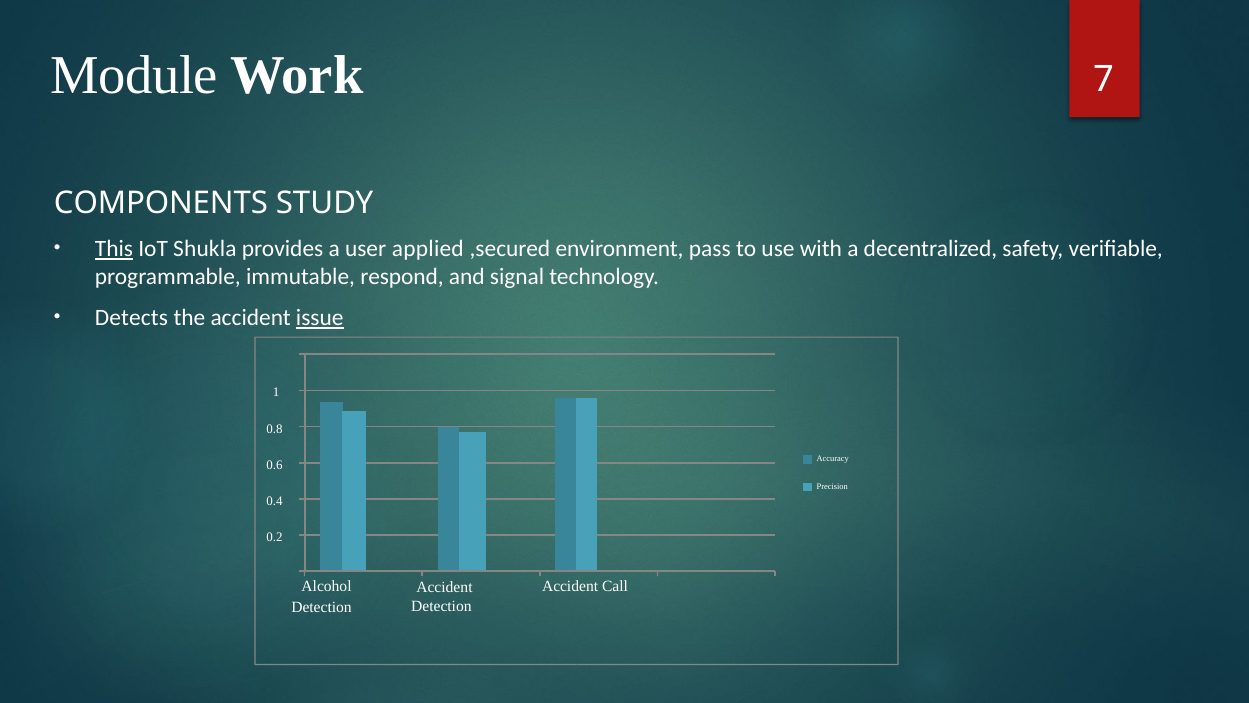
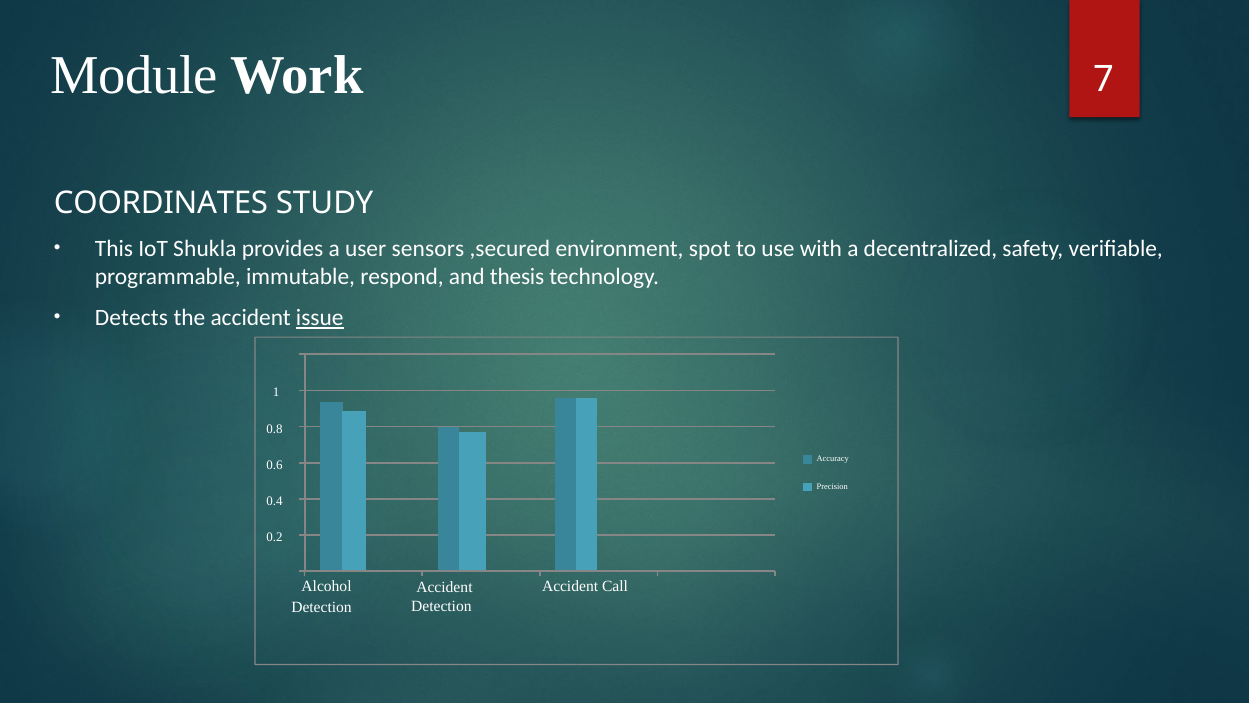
COMPONENTS: COMPONENTS -> COORDINATES
This underline: present -> none
applied: applied -> sensors
pass: pass -> spot
signal: signal -> thesis
